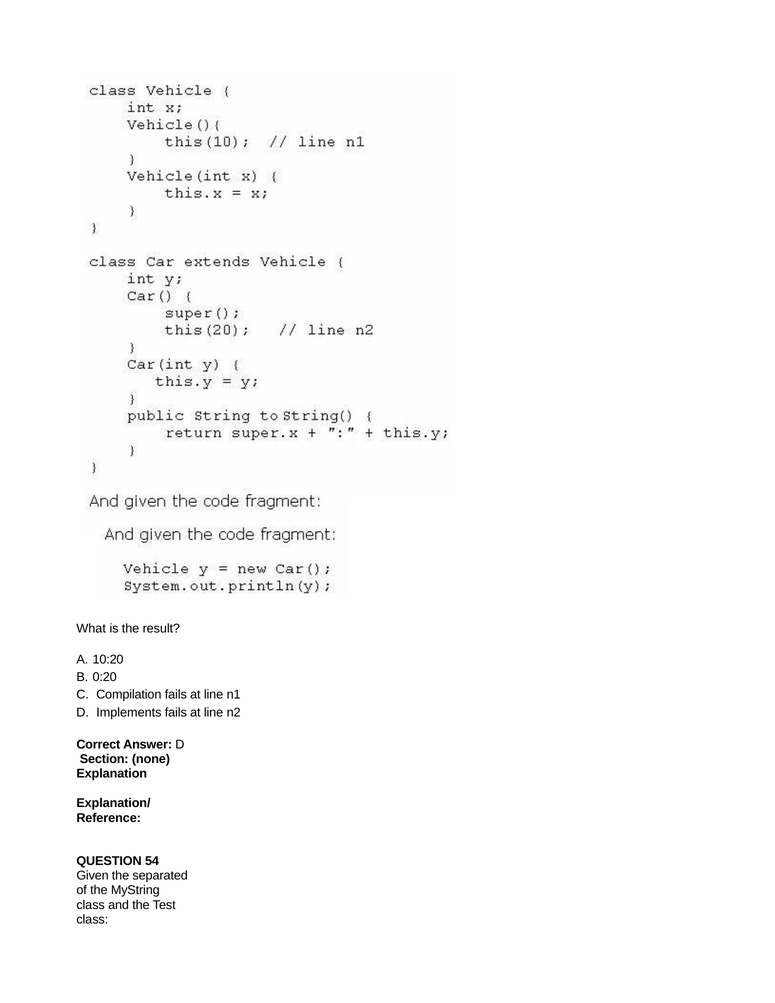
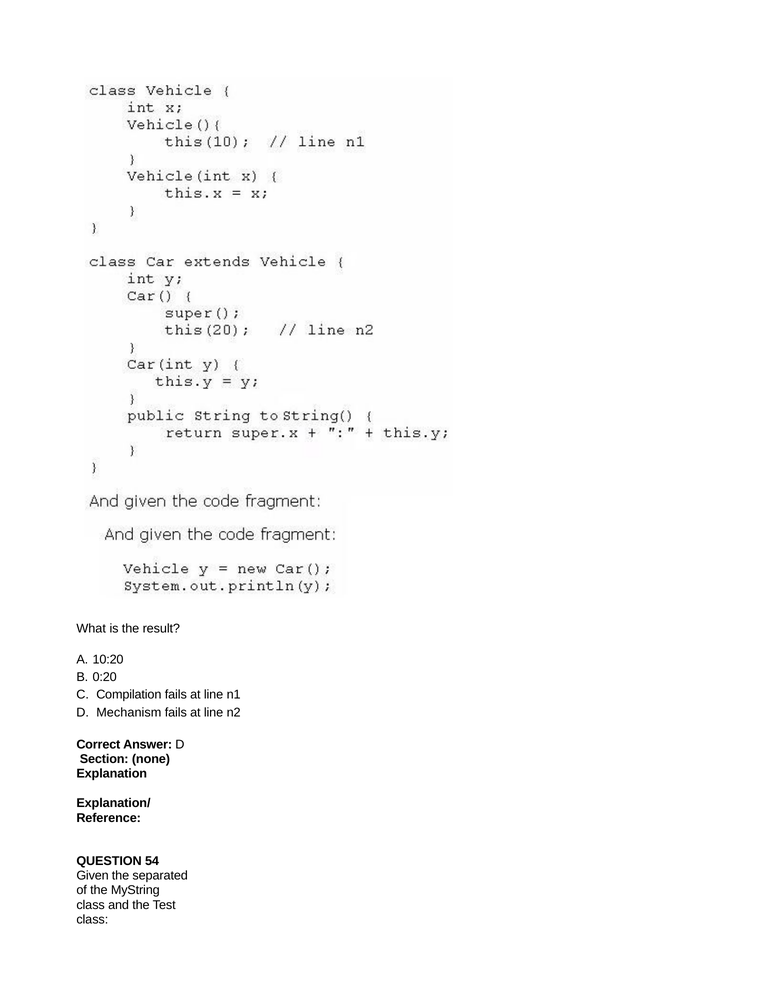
Implements: Implements -> Mechanism
